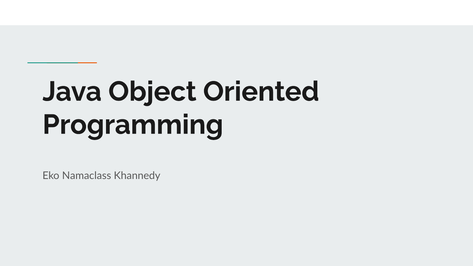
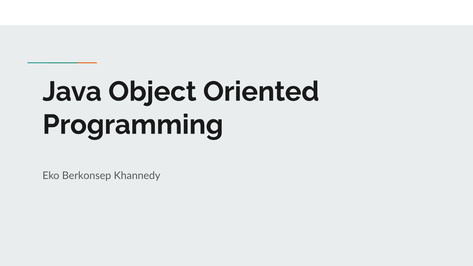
Namaclass: Namaclass -> Berkonsep
